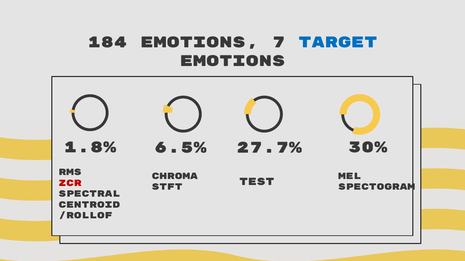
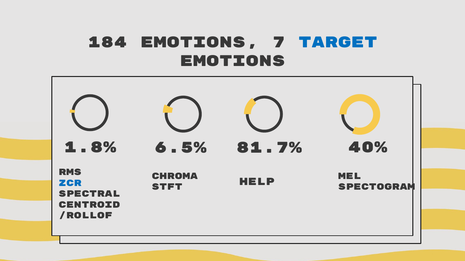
30%: 30% -> 40%
27.7%: 27.7% -> 81.7%
TEST: TEST -> HELP
ZCR colour: red -> blue
